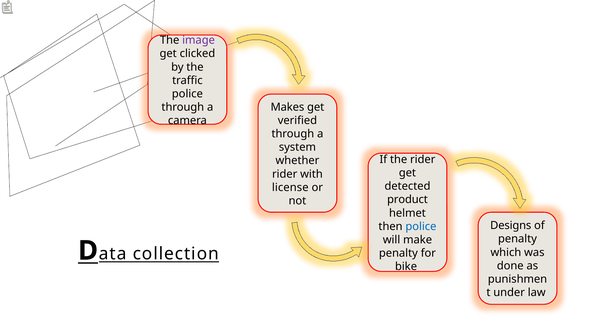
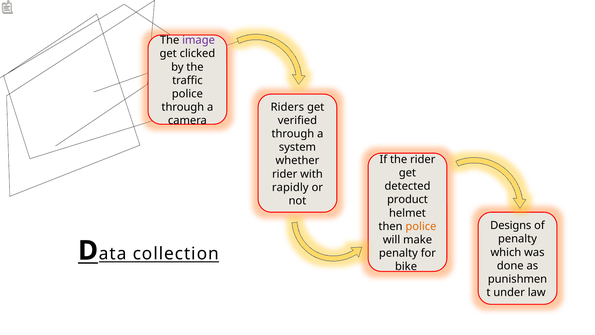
Makes: Makes -> Riders
license: license -> rapidly
police at (421, 226) colour: blue -> orange
